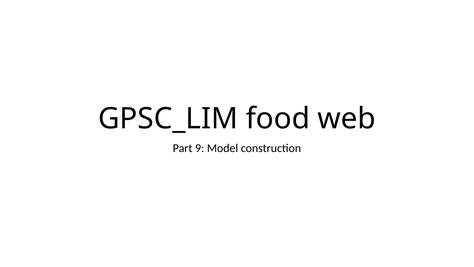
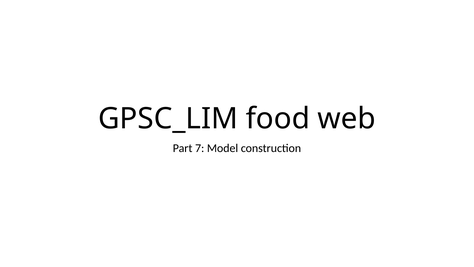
9: 9 -> 7
